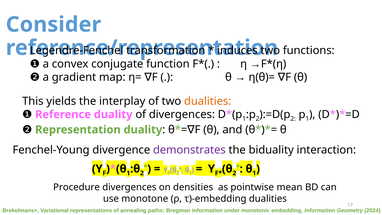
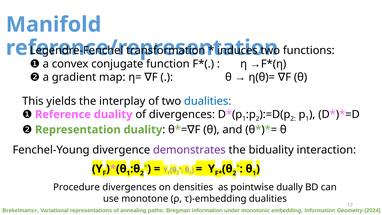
Consider: Consider -> Manifold
dualities at (208, 101) colour: orange -> blue
mean: mean -> dually
